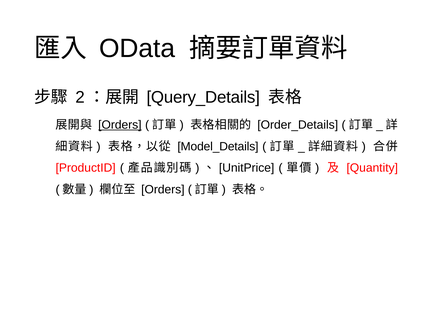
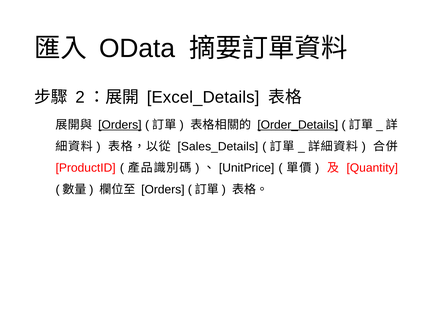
Query_Details: Query_Details -> Excel_Details
Order_Details underline: none -> present
Model_Details: Model_Details -> Sales_Details
